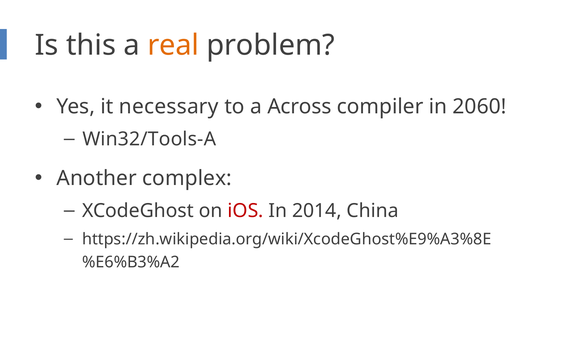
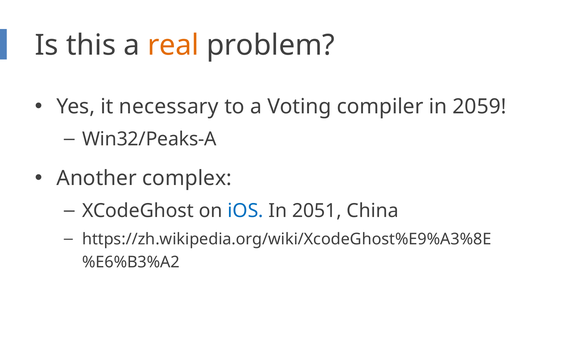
Across: Across -> Voting
2060: 2060 -> 2059
Win32/Tools-A: Win32/Tools-A -> Win32/Peaks-A
iOS colour: red -> blue
2014: 2014 -> 2051
